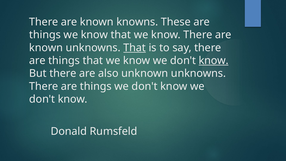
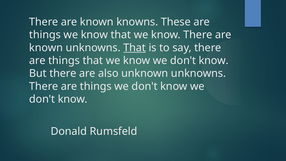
know at (214, 61) underline: present -> none
